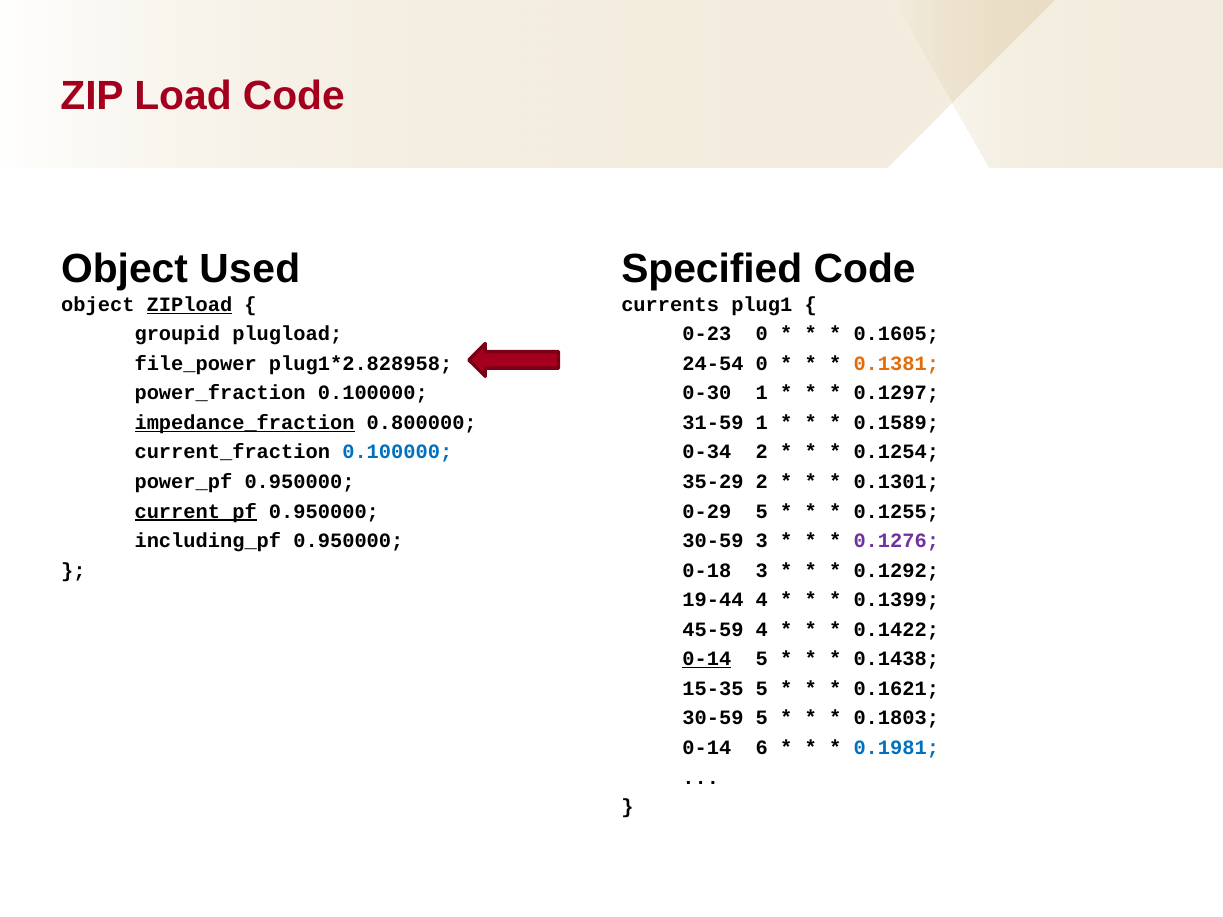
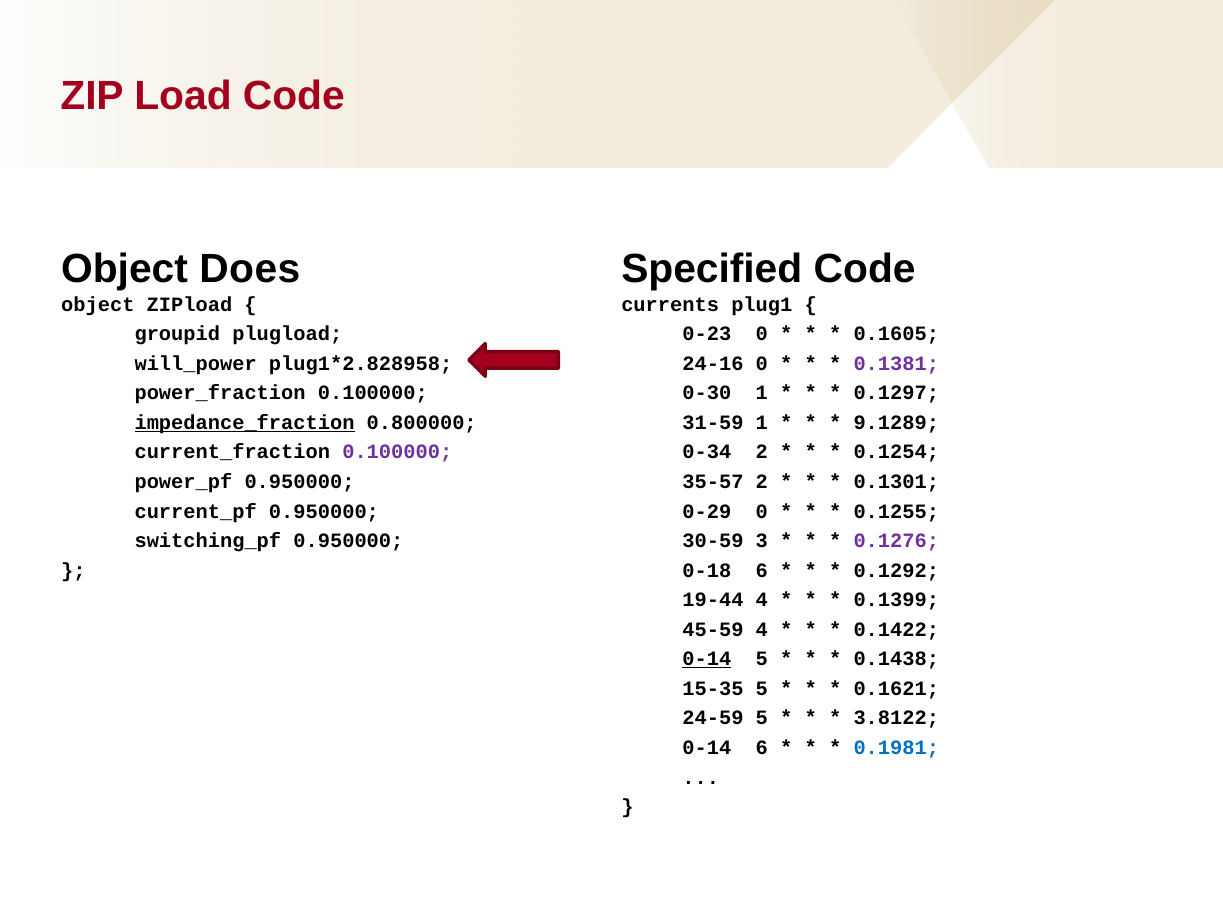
Used: Used -> Does
ZIPload underline: present -> none
file_power: file_power -> will_power
24-54: 24-54 -> 24-16
0.1381 colour: orange -> purple
0.1589: 0.1589 -> 9.1289
0.100000 at (397, 452) colour: blue -> purple
35-29: 35-29 -> 35-57
current_pf underline: present -> none
0-29 5: 5 -> 0
including_pf: including_pf -> switching_pf
0-18 3: 3 -> 6
30-59 at (713, 718): 30-59 -> 24-59
0.1803: 0.1803 -> 3.8122
